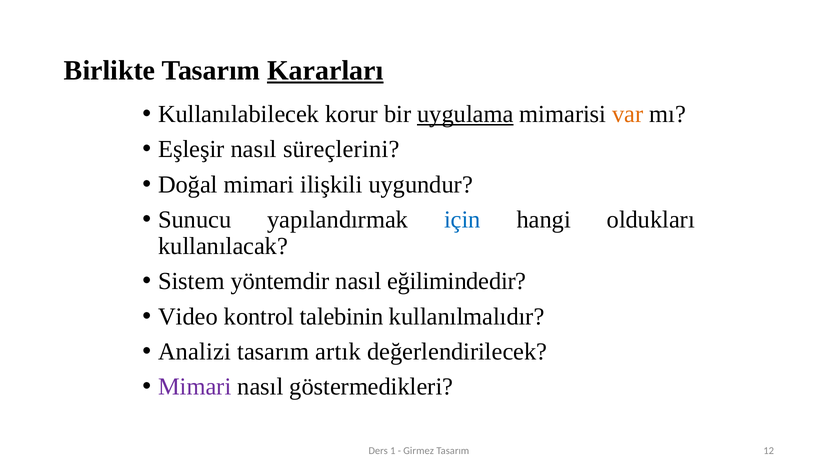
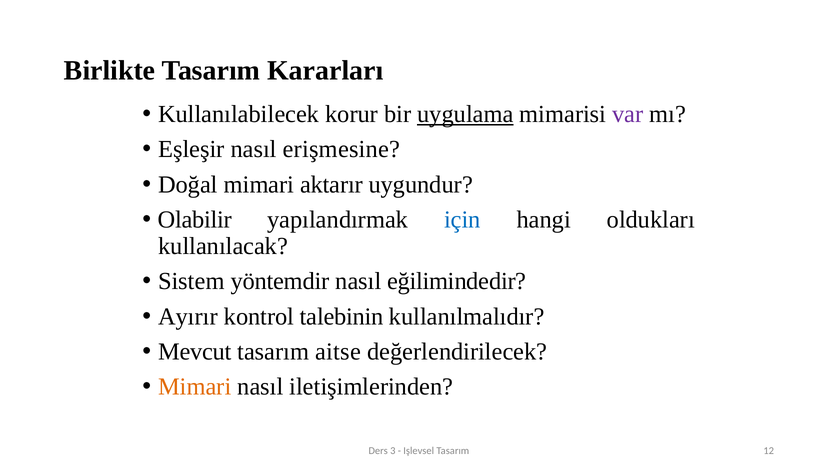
Kararları underline: present -> none
var colour: orange -> purple
süreçlerini: süreçlerini -> erişmesine
ilişkili: ilişkili -> aktarır
Sunucu: Sunucu -> Olabilir
Video: Video -> Ayırır
Analizi: Analizi -> Mevcut
artık: artık -> aitse
Mimari at (195, 386) colour: purple -> orange
göstermedikleri: göstermedikleri -> iletişimlerinden
1: 1 -> 3
Girmez: Girmez -> Işlevsel
